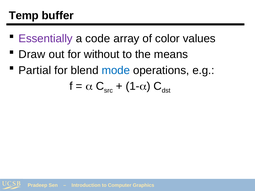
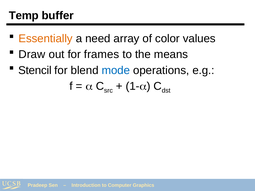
Essentially colour: purple -> orange
code: code -> need
without: without -> frames
Partial: Partial -> Stencil
